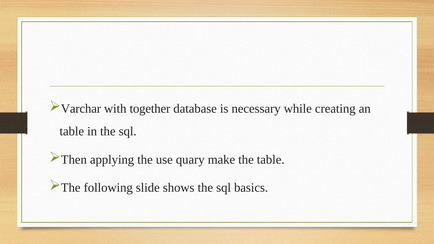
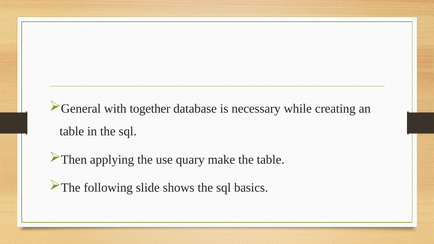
Varchar: Varchar -> General
